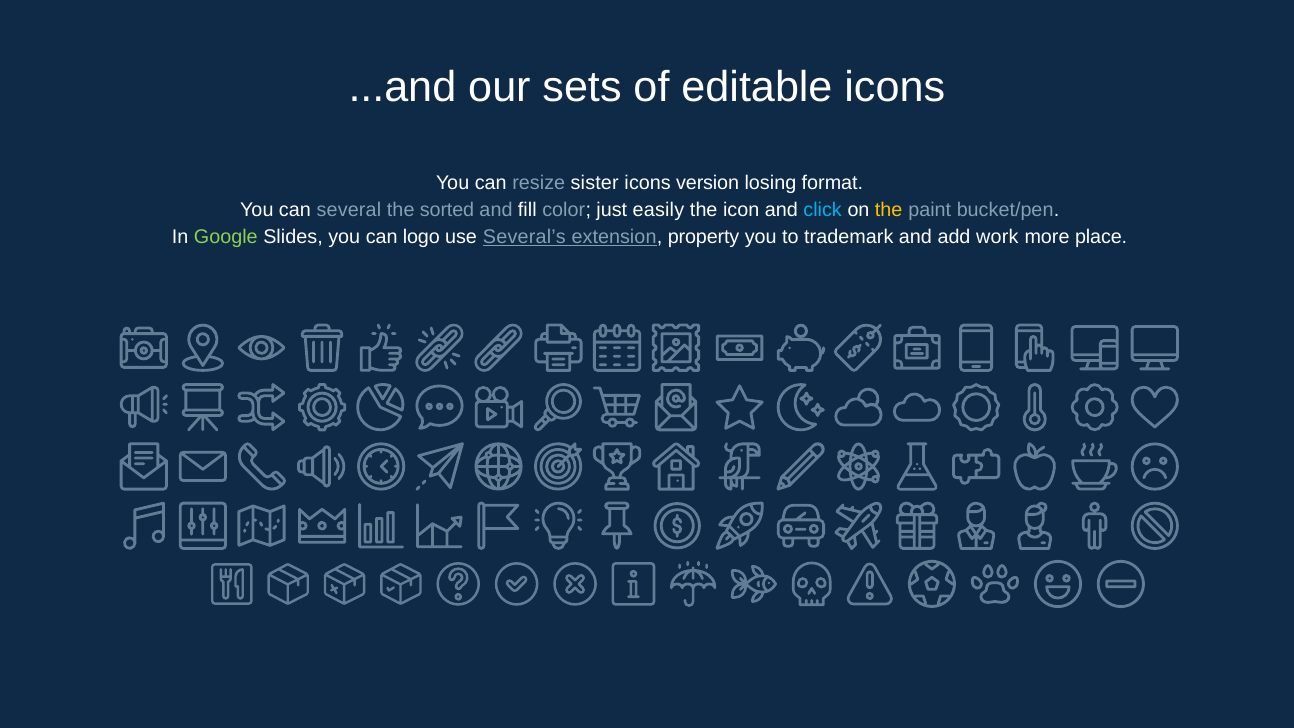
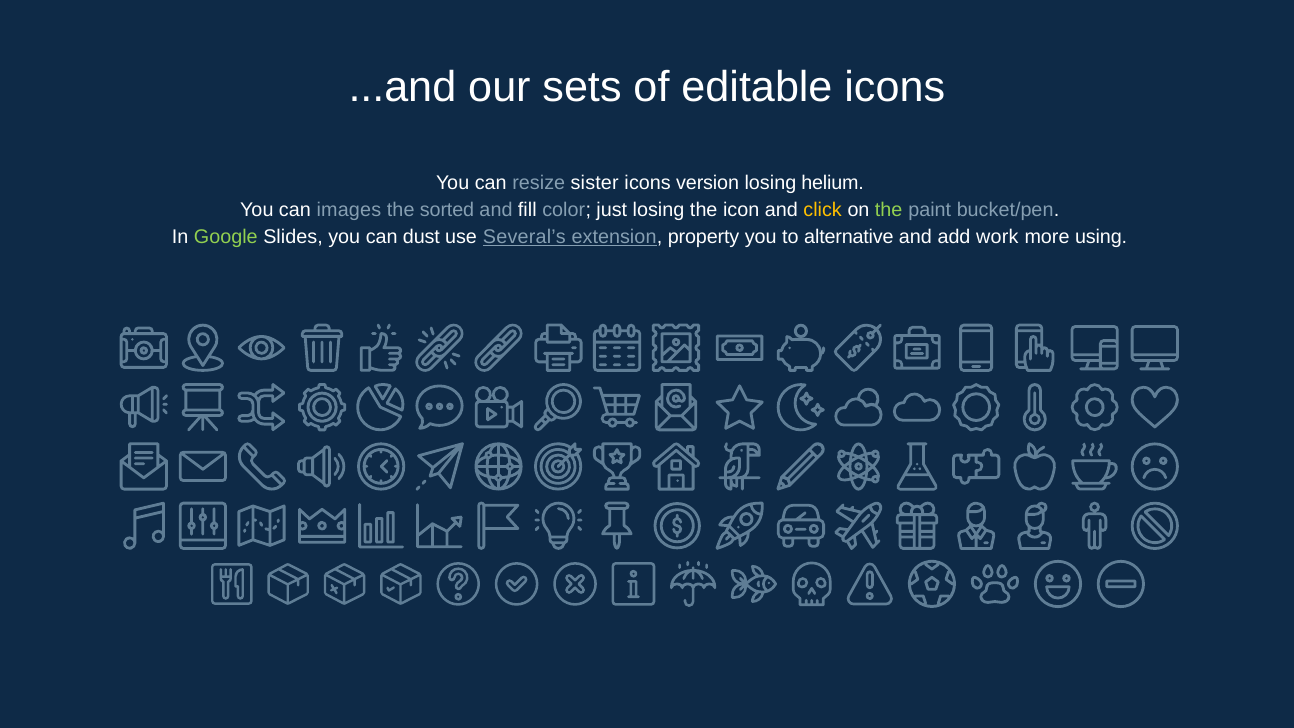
format: format -> helium
several: several -> images
just easily: easily -> losing
click colour: light blue -> yellow
the at (889, 210) colour: yellow -> light green
logo: logo -> dust
trademark: trademark -> alternative
place: place -> using
